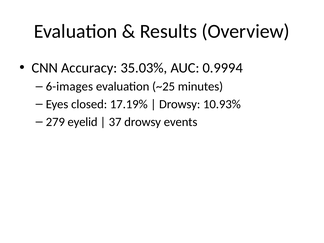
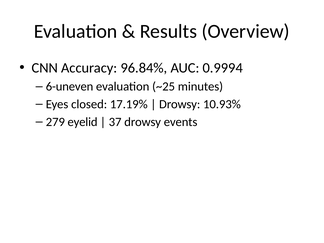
35.03%: 35.03% -> 96.84%
6-images: 6-images -> 6-uneven
